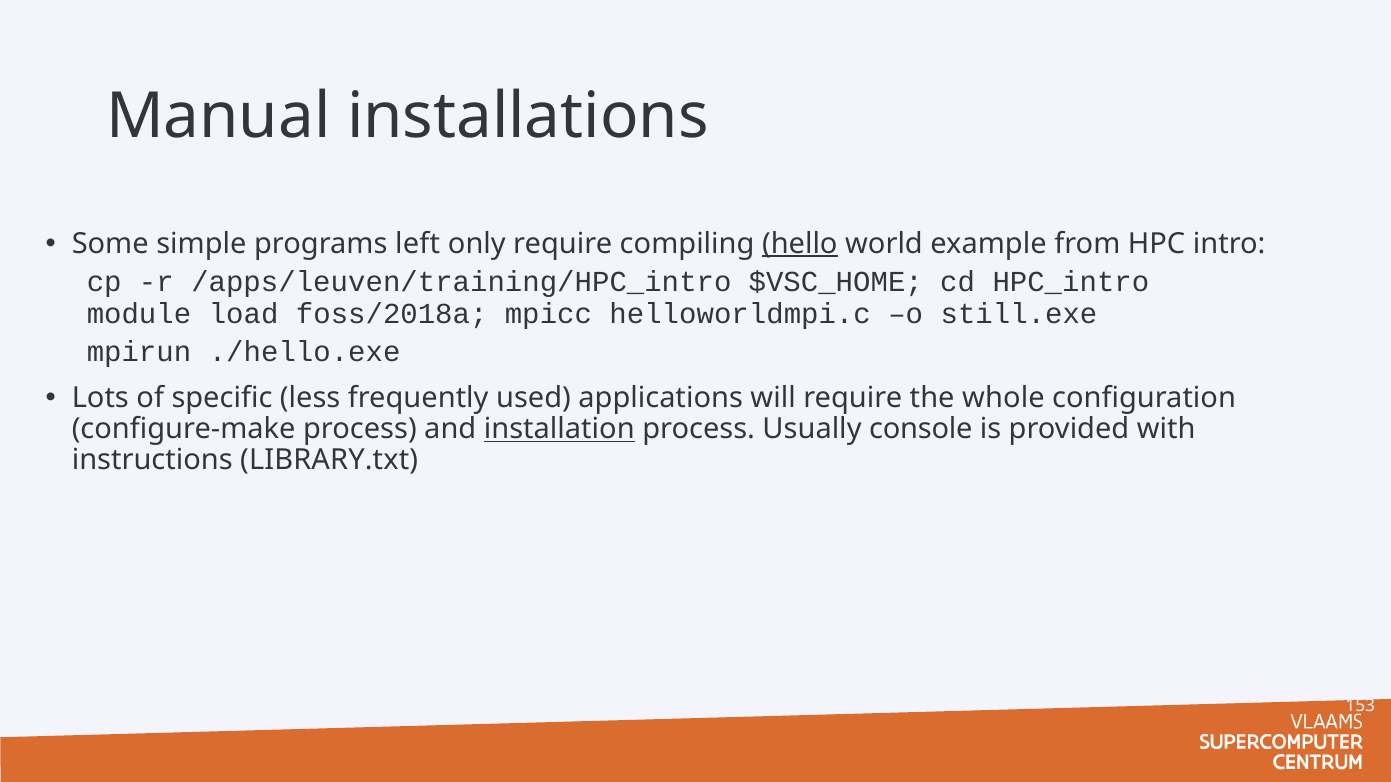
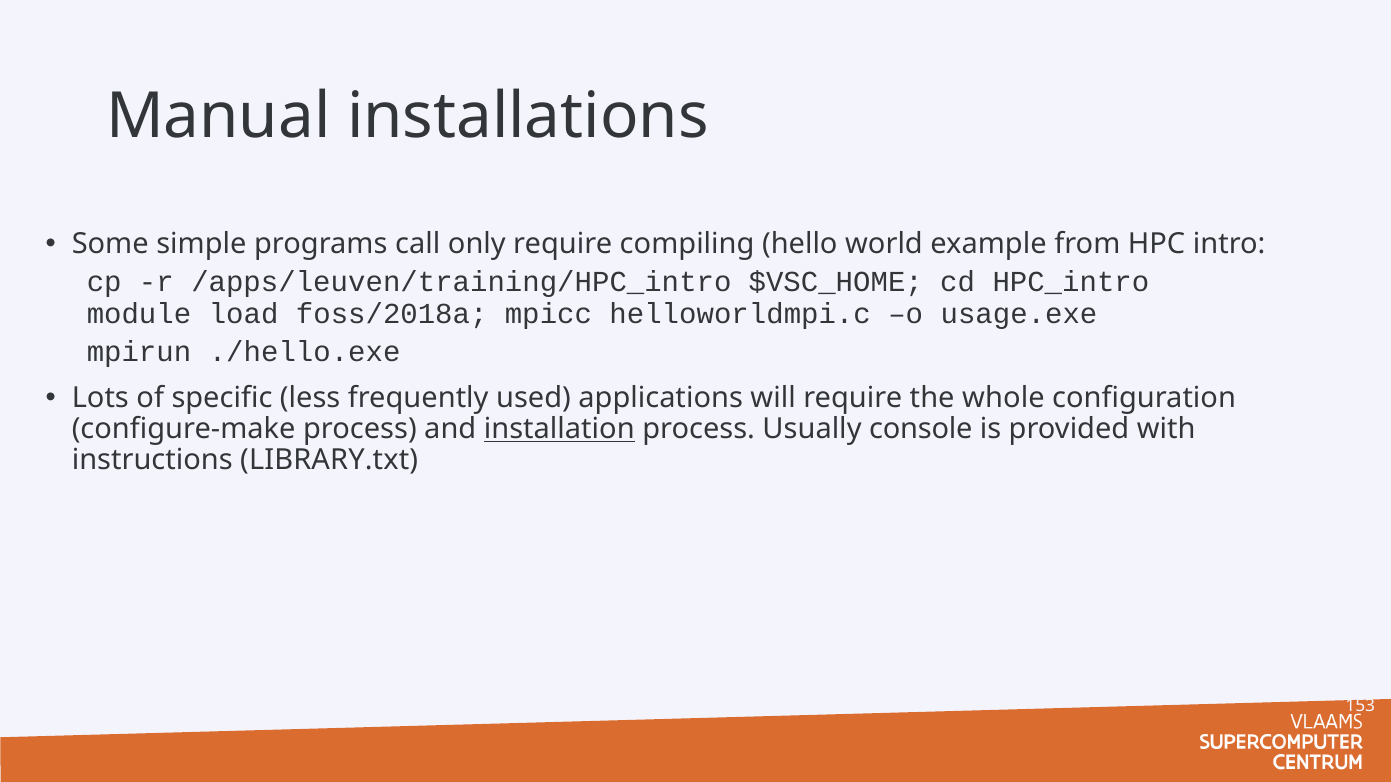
left: left -> call
hello underline: present -> none
still.exe: still.exe -> usage.exe
